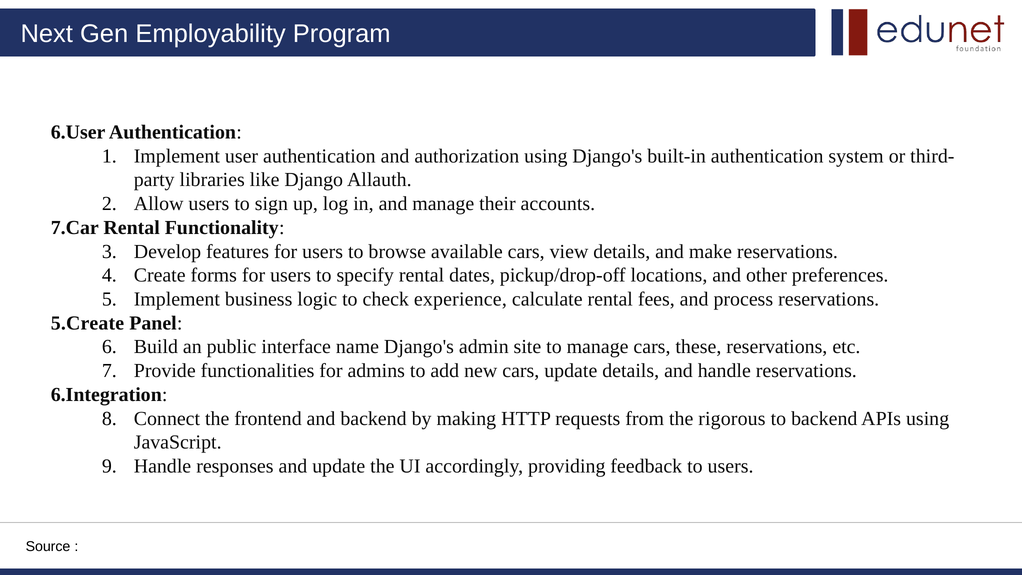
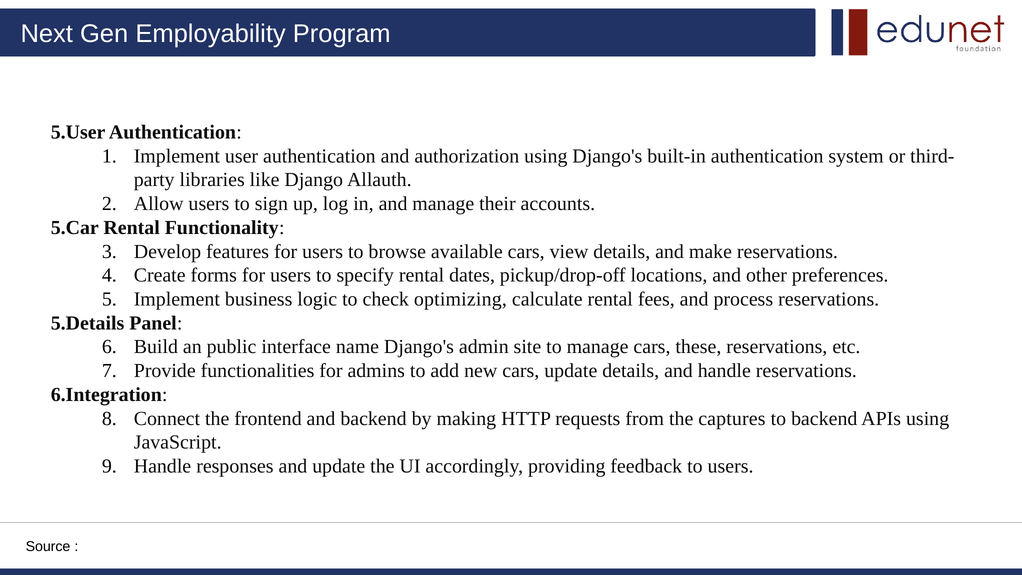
6.User: 6.User -> 5.User
7.Car: 7.Car -> 5.Car
experience: experience -> optimizing
5.Create: 5.Create -> 5.Details
rigorous: rigorous -> captures
